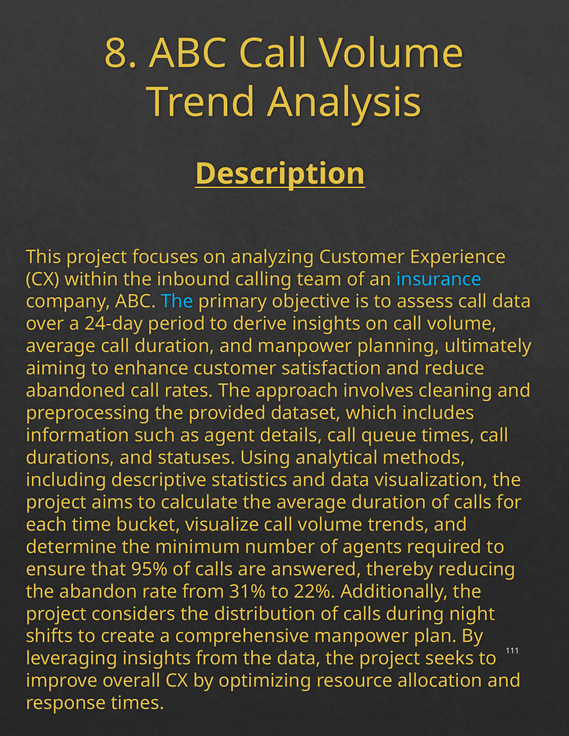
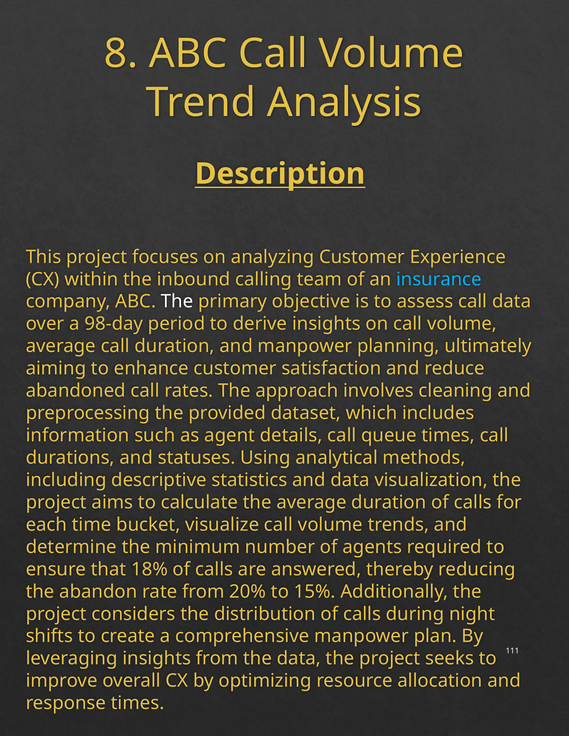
The at (177, 302) colour: light blue -> white
24-day: 24-day -> 98-day
95%: 95% -> 18%
31%: 31% -> 20%
22%: 22% -> 15%
